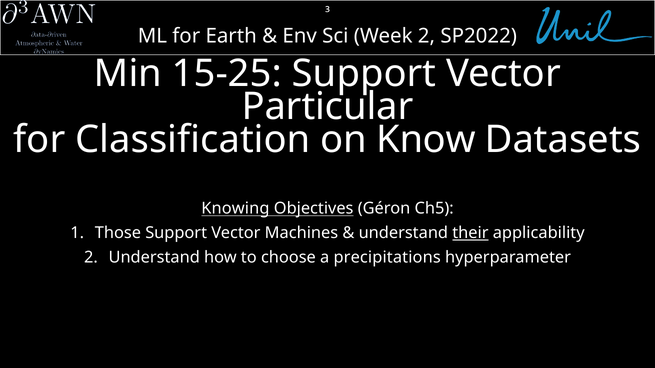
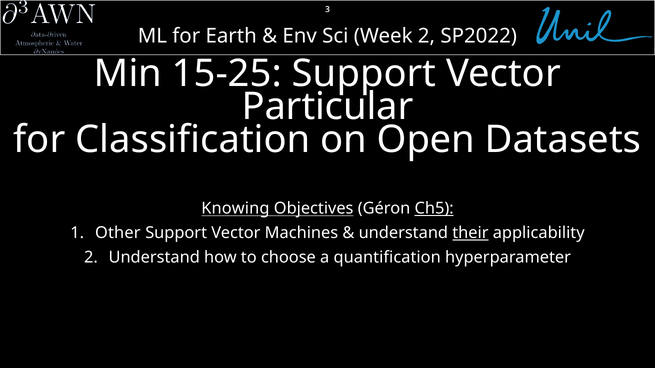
Know: Know -> Open
Ch5 underline: none -> present
Those: Those -> Other
precipitations: precipitations -> quantification
